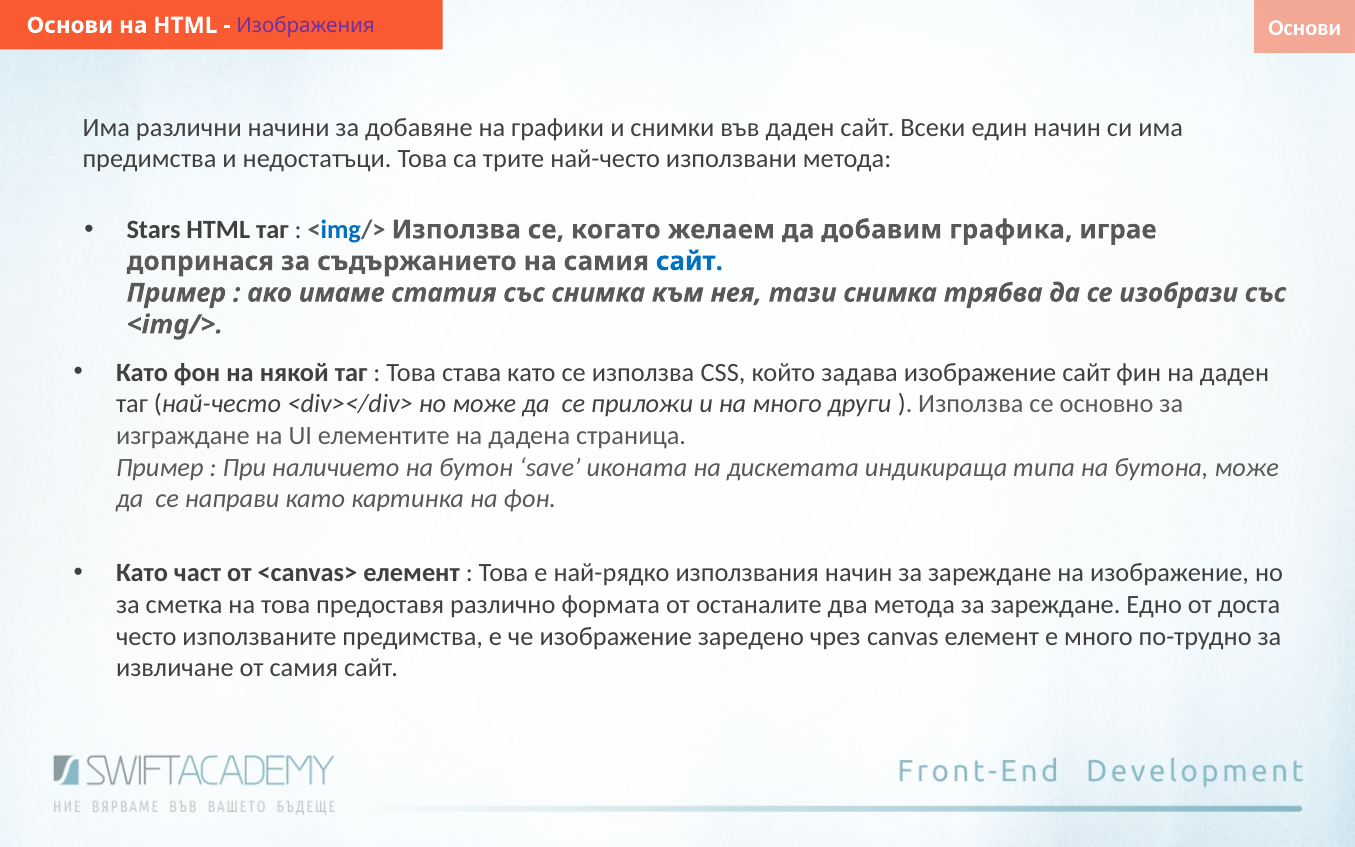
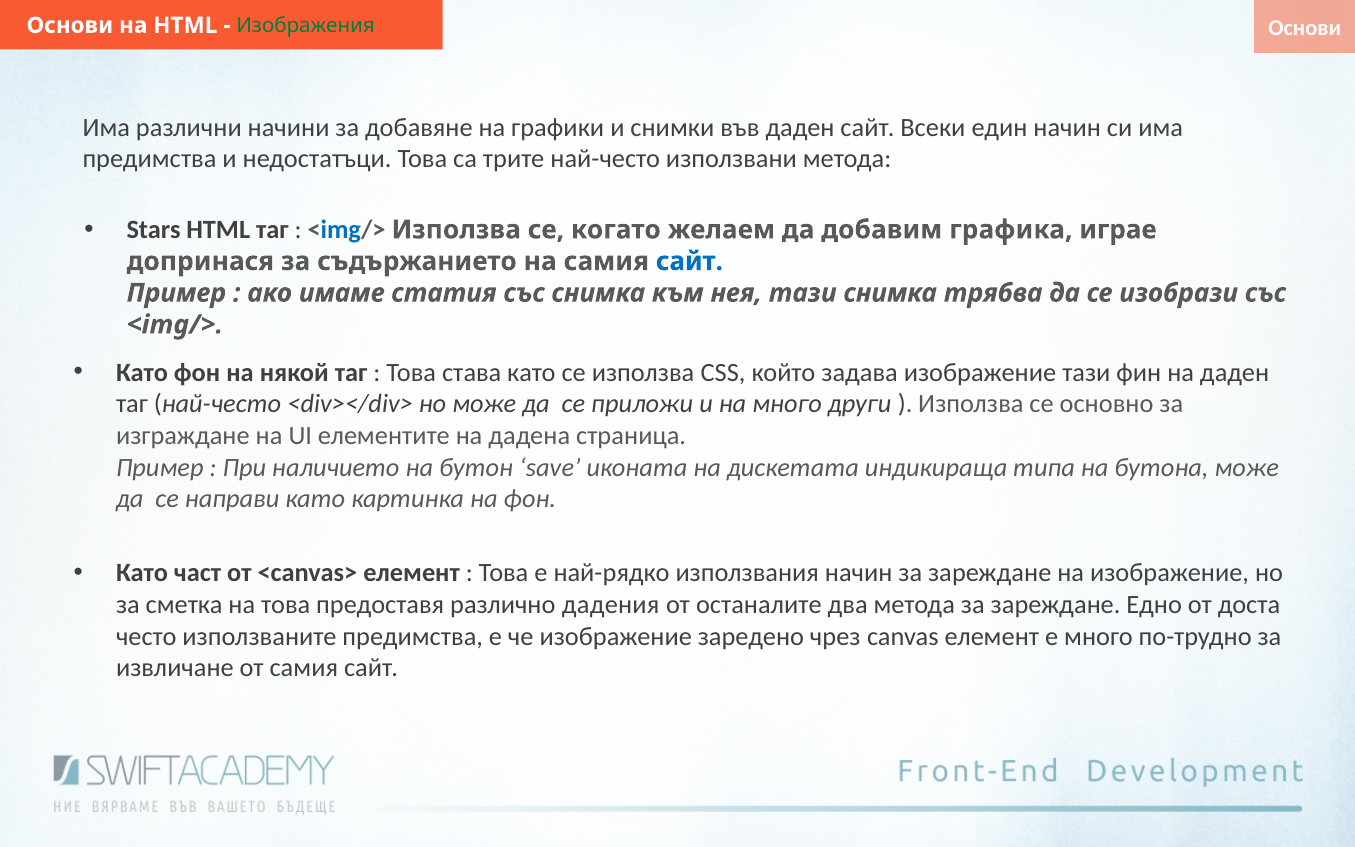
Изображения colour: purple -> green
изображение сайт: сайт -> тази
формата: формата -> дадения
